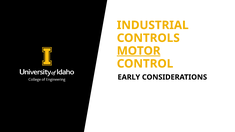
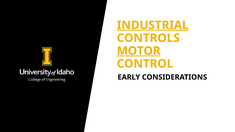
INDUSTRIAL underline: none -> present
